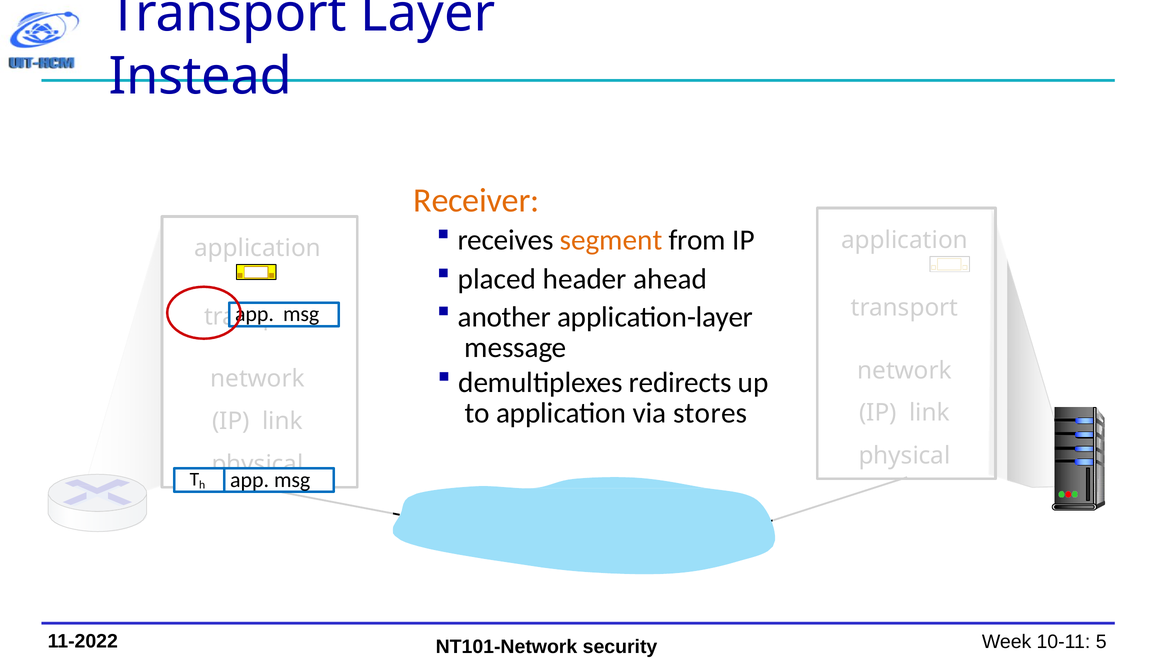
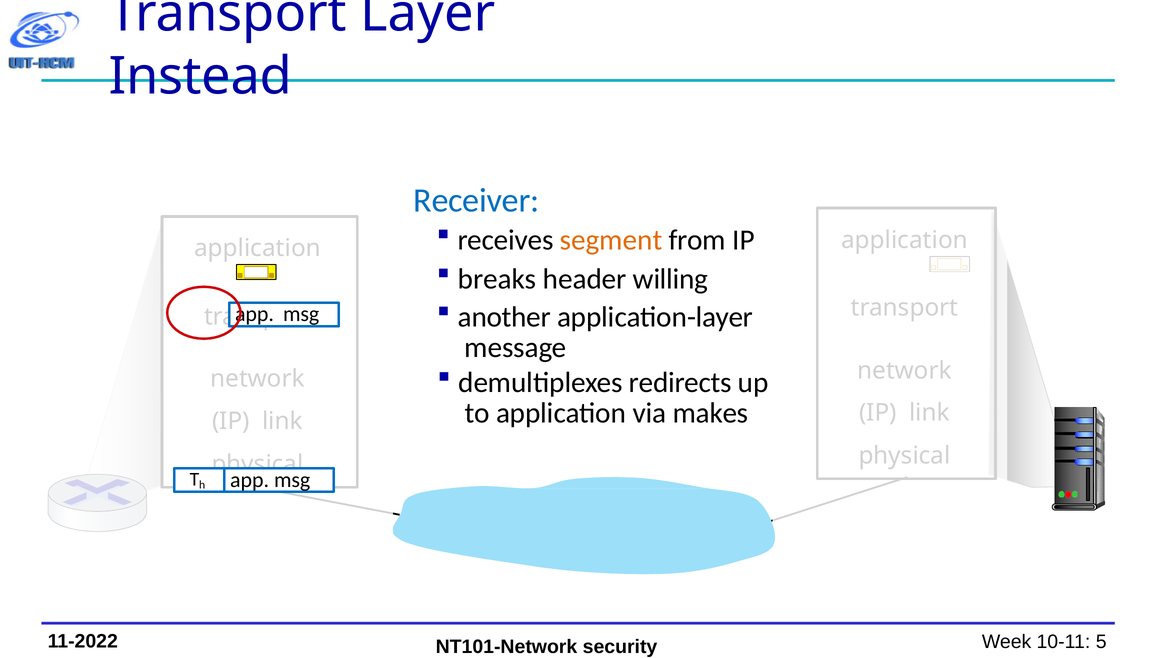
Receiver colour: orange -> blue
placed: placed -> breaks
ahead: ahead -> willing
stores: stores -> makes
